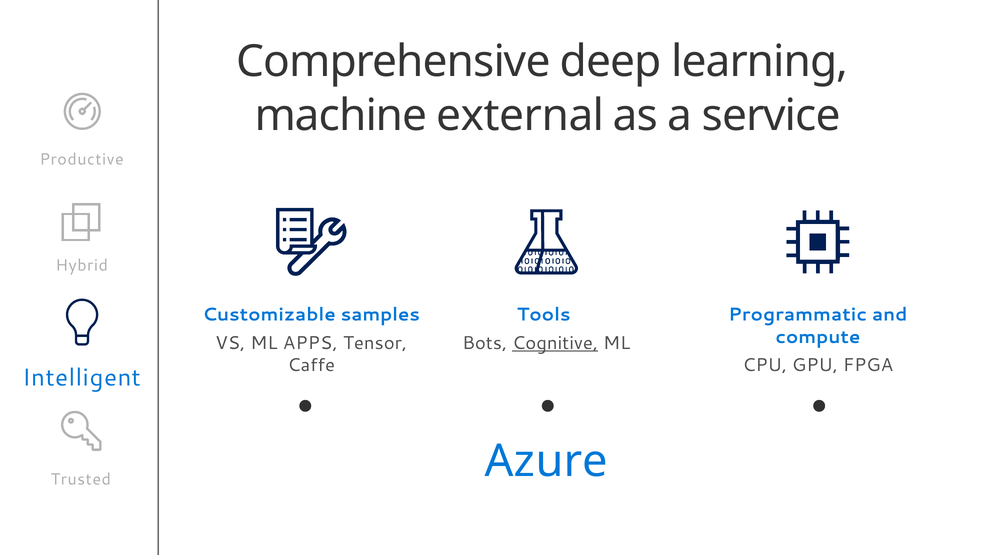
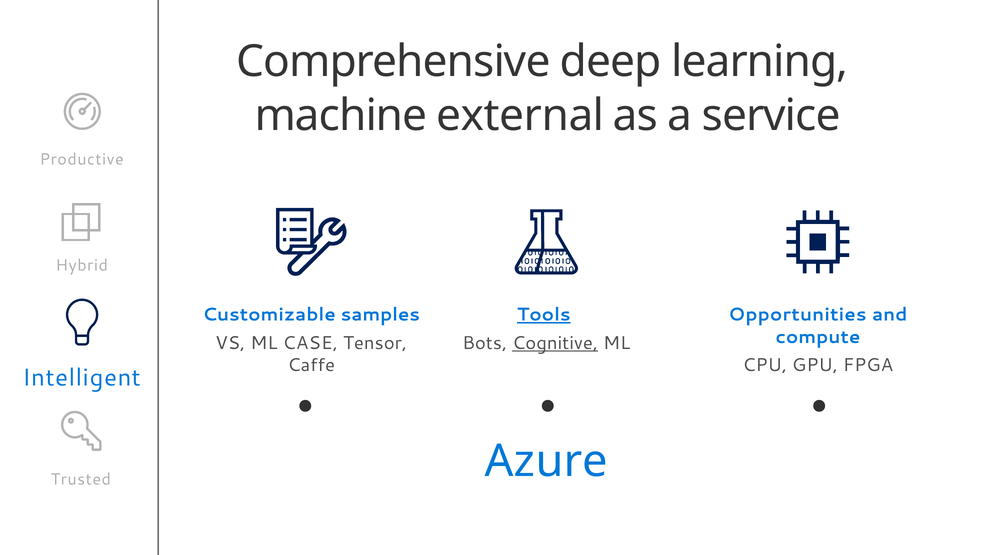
Tools underline: none -> present
Programmatic: Programmatic -> Opportunities
APPS: APPS -> CASE
